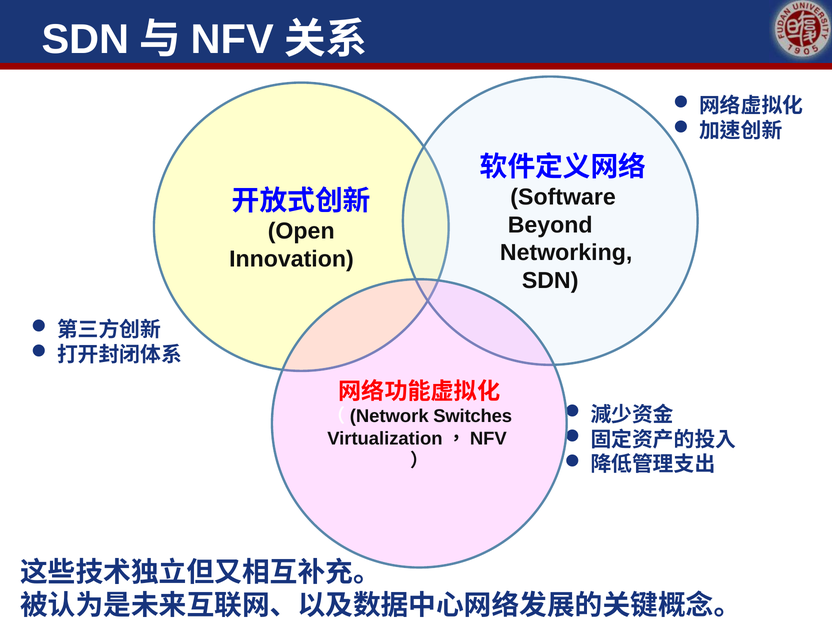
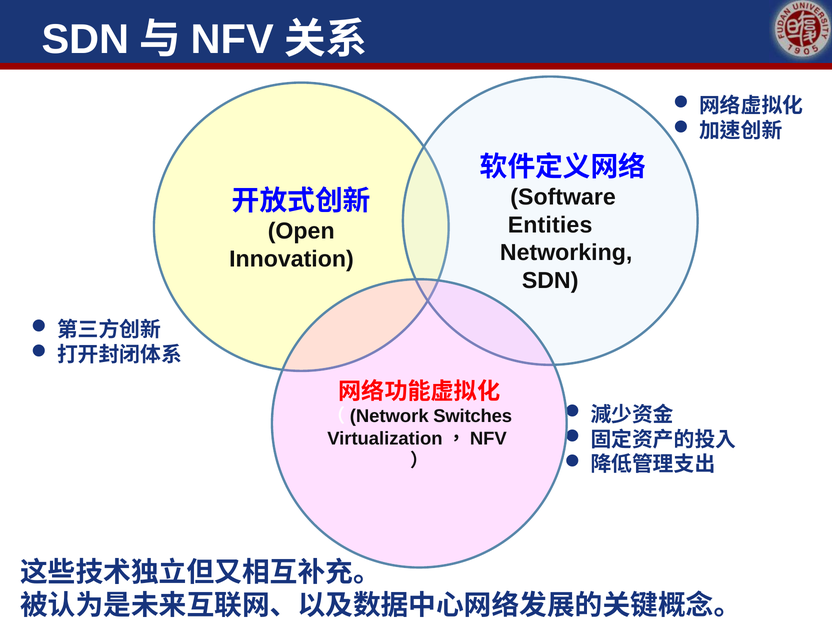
Beyond: Beyond -> Entities
